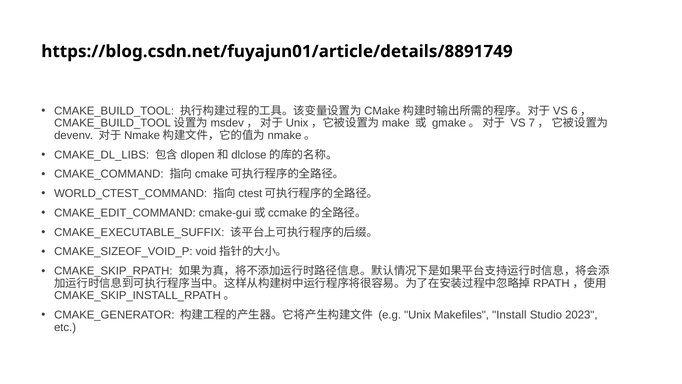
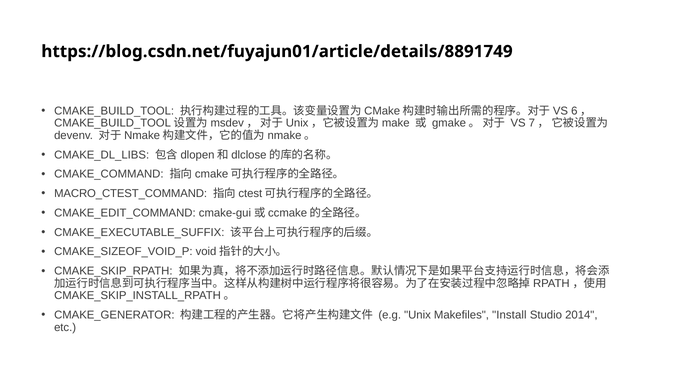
WORLD_CTEST_COMMAND: WORLD_CTEST_COMMAND -> MACRO_CTEST_COMMAND
2023: 2023 -> 2014
